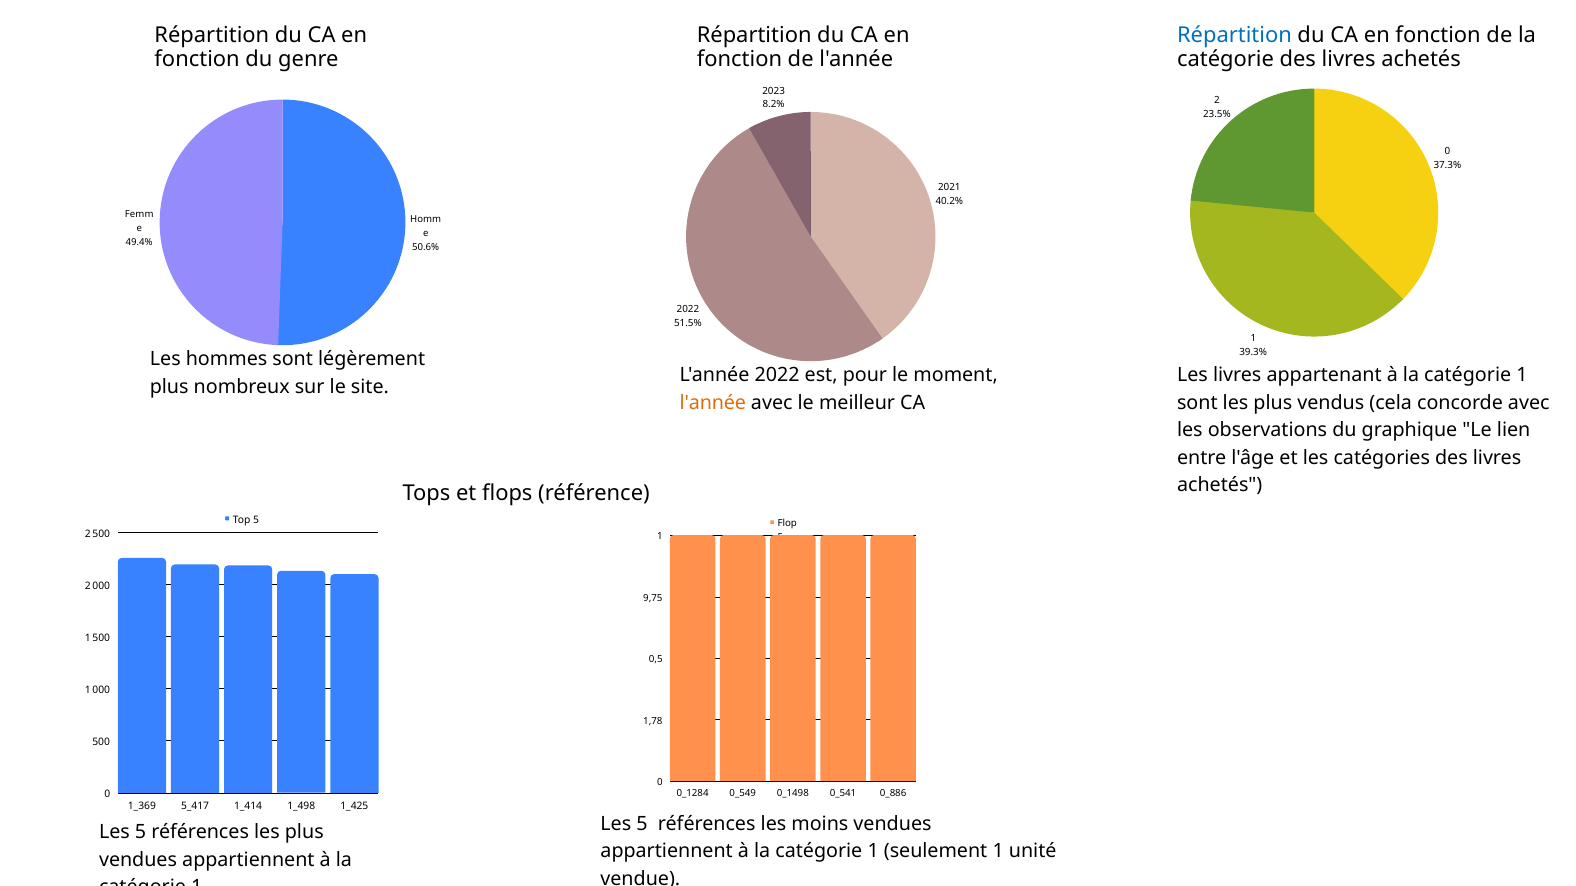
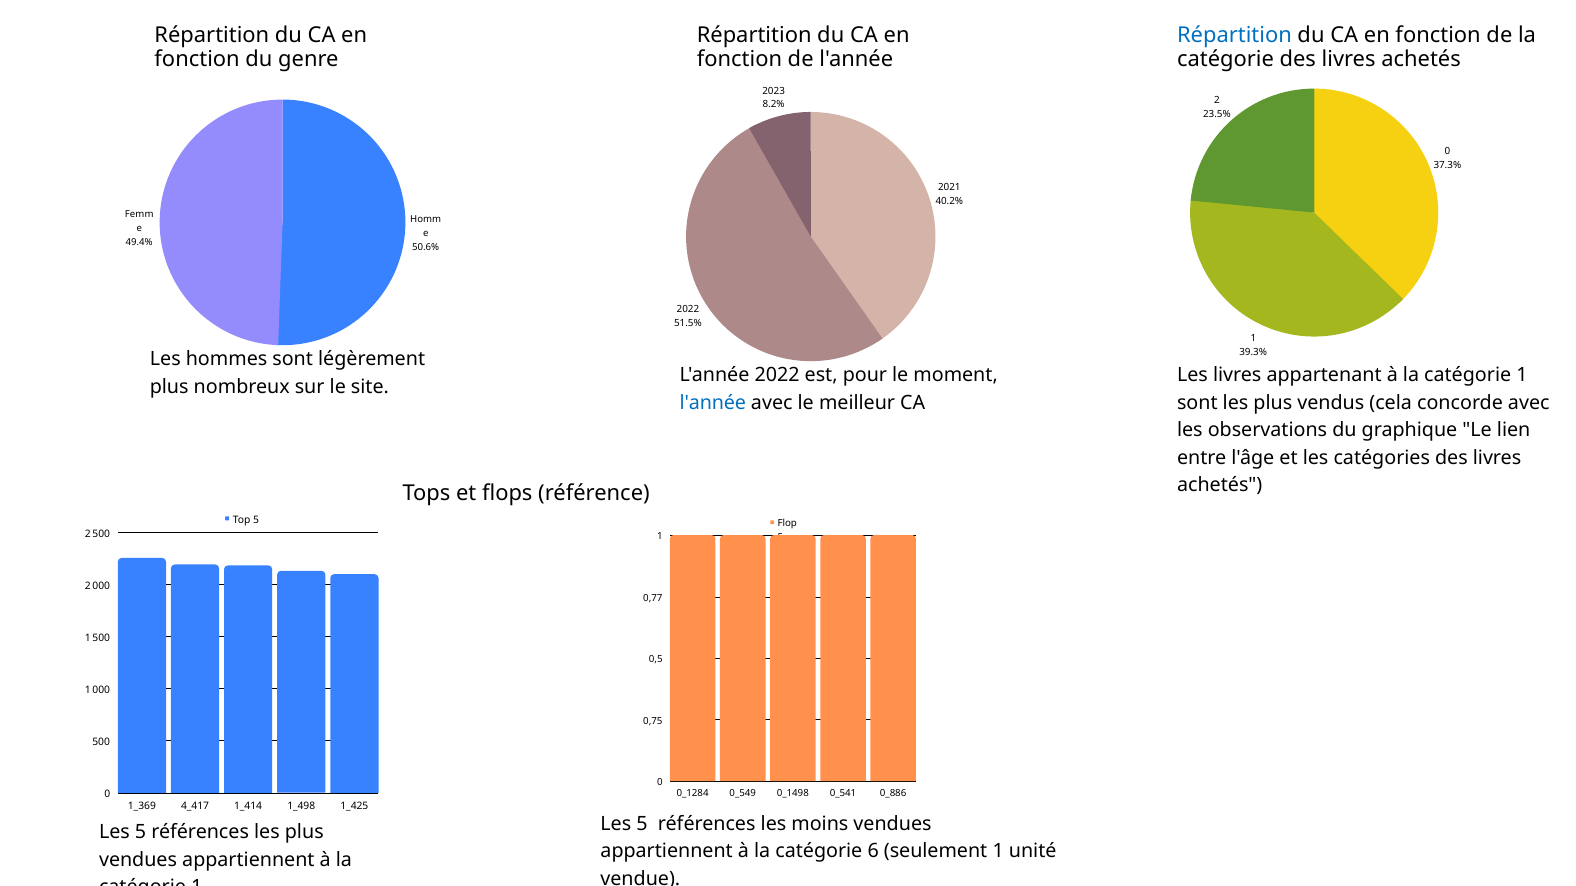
l'année at (713, 403) colour: orange -> blue
9,75: 9,75 -> 0,77
1,78: 1,78 -> 0,75
5_417: 5_417 -> 4_417
1 at (873, 852): 1 -> 6
